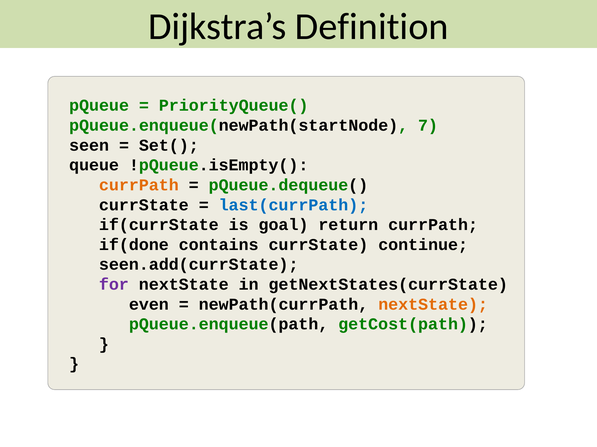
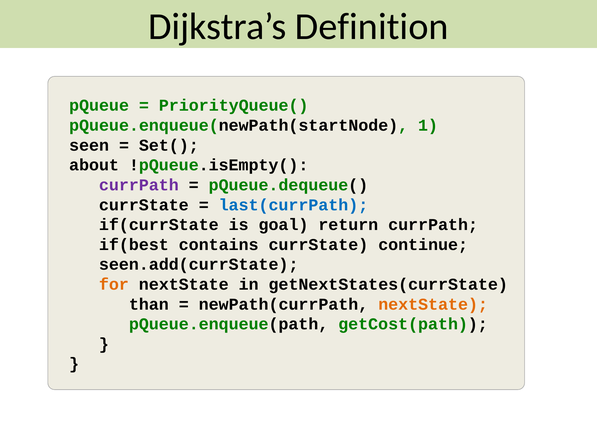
7: 7 -> 1
queue: queue -> about
currPath at (139, 185) colour: orange -> purple
if(done: if(done -> if(best
for colour: purple -> orange
even: even -> than
